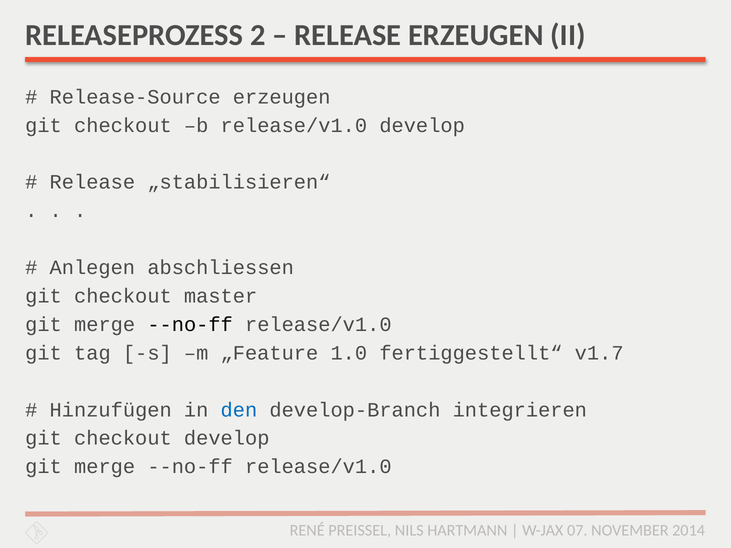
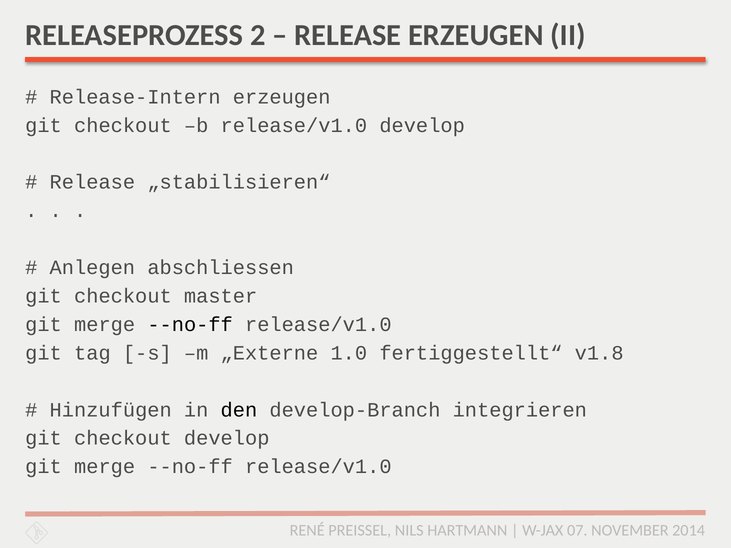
Release-Source: Release-Source -> Release-Intern
„Feature: „Feature -> „Externe
v1.7: v1.7 -> v1.8
den colour: blue -> black
